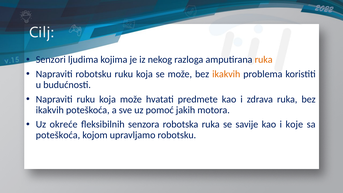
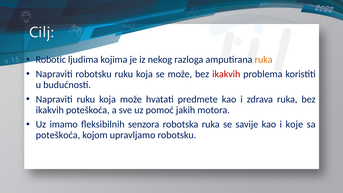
Senzori: Senzori -> Robotic
ikakvih at (226, 74) colour: orange -> red
okreće: okreće -> imamo
